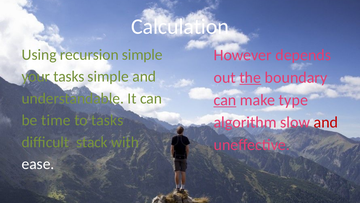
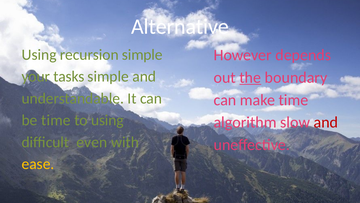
Calculation: Calculation -> Alternative
can at (225, 100) underline: present -> none
make type: type -> time
to tasks: tasks -> using
stack: stack -> even
ease colour: white -> yellow
